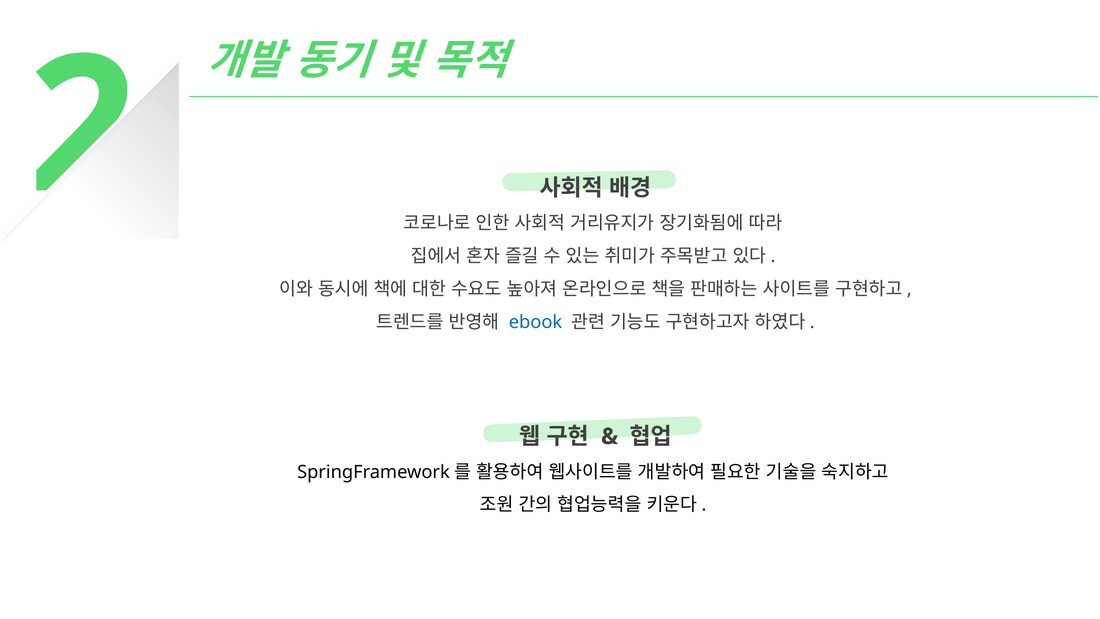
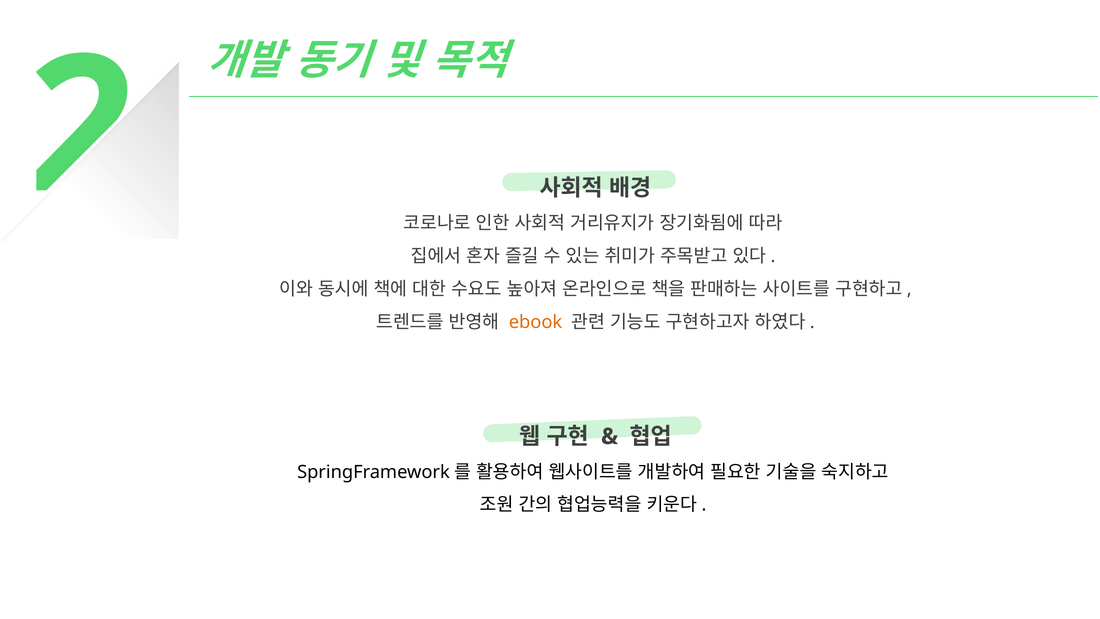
ebook colour: blue -> orange
